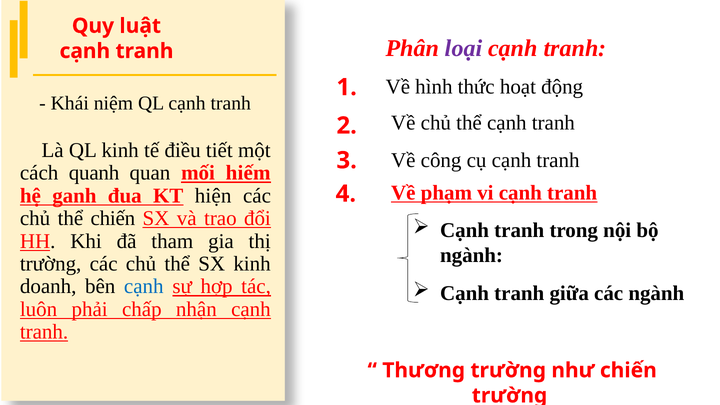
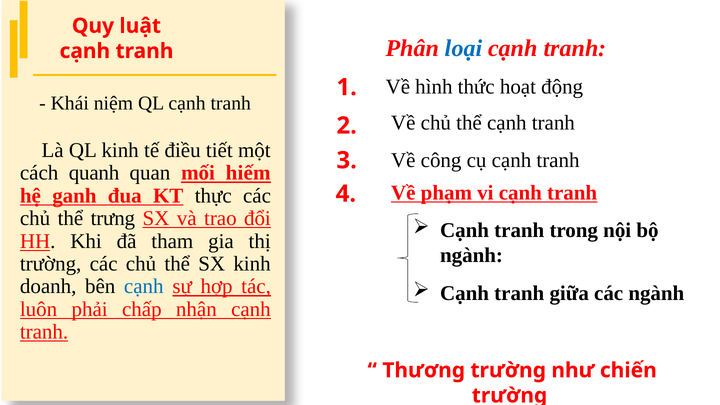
loại colour: purple -> blue
hiện: hiện -> thực
thể chiến: chiến -> trưng
